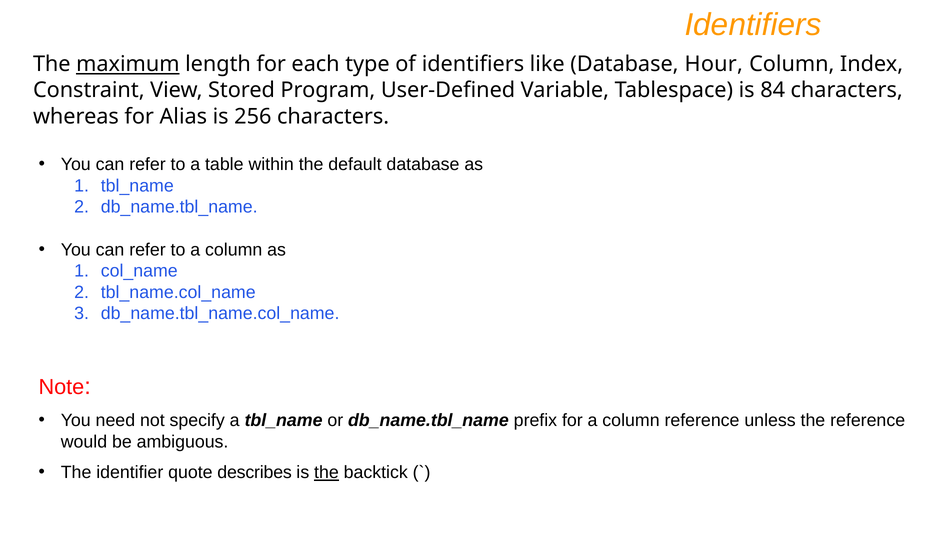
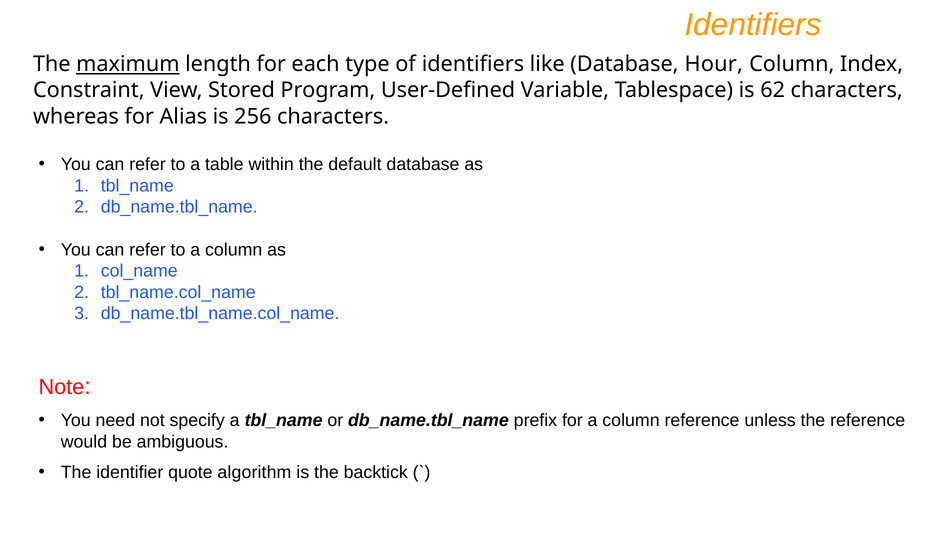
84: 84 -> 62
describes: describes -> algorithm
the at (326, 472) underline: present -> none
